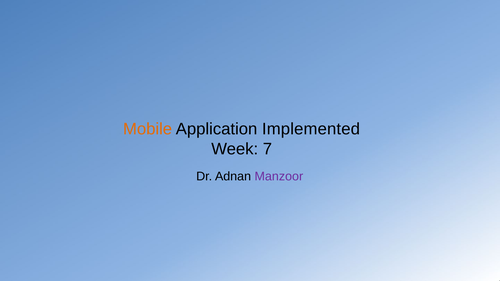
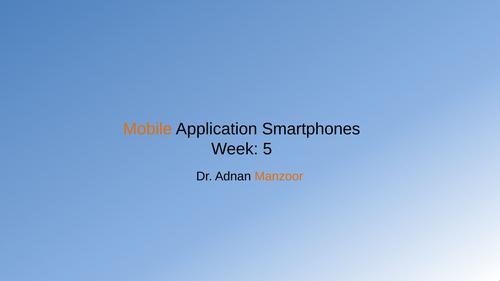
Implemented: Implemented -> Smartphones
7: 7 -> 5
Manzoor colour: purple -> orange
